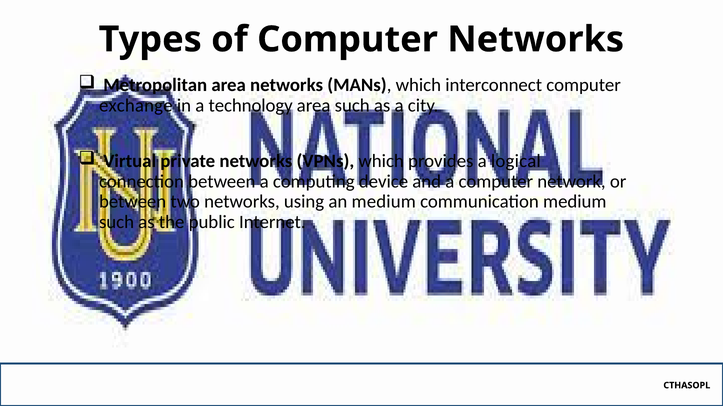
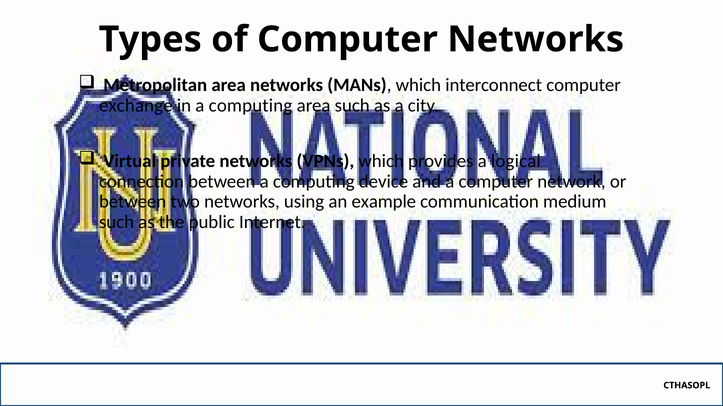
in a technology: technology -> computing
an medium: medium -> example
